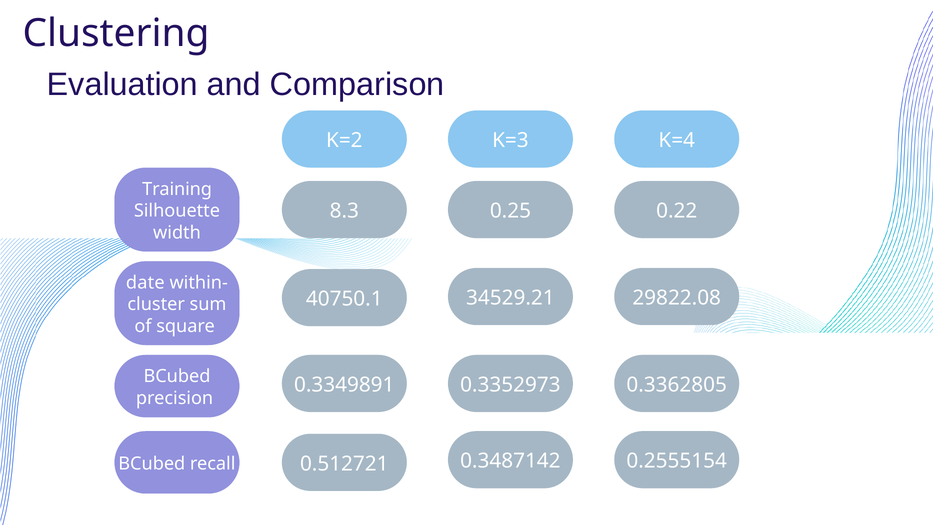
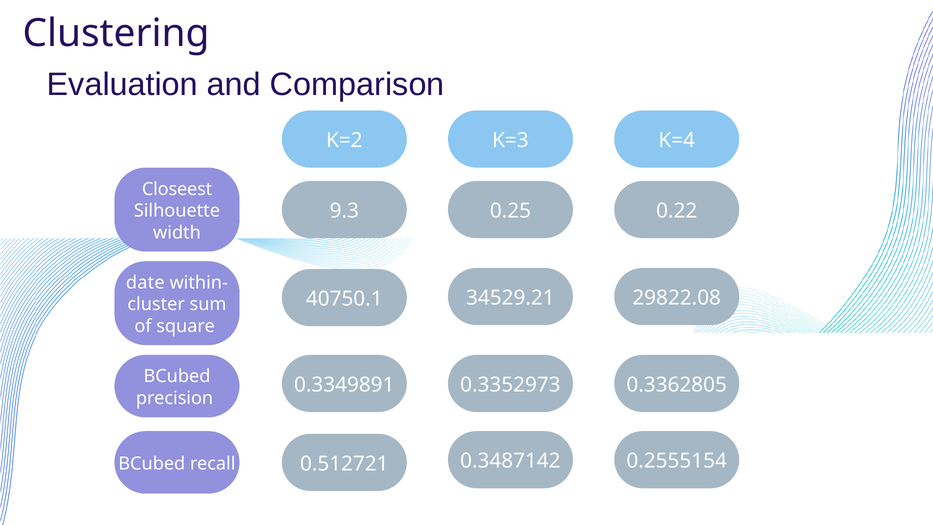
Training: Training -> Closeest
8.3: 8.3 -> 9.3
